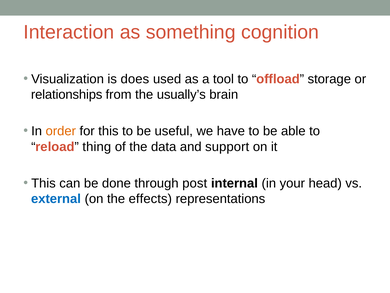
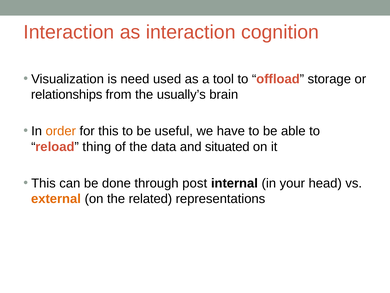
as something: something -> interaction
does: does -> need
support: support -> situated
external colour: blue -> orange
effects: effects -> related
